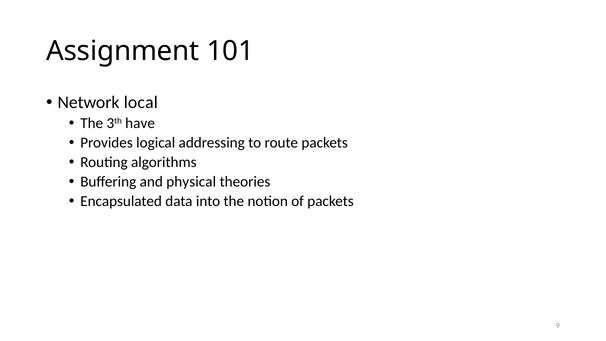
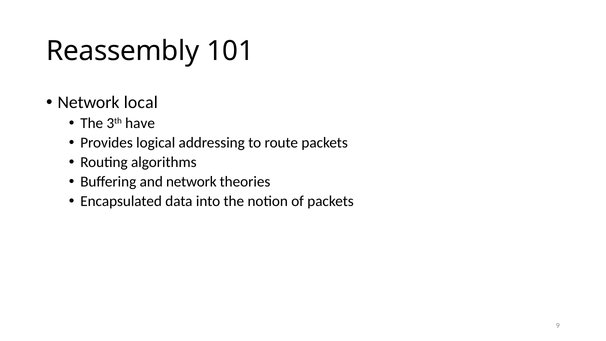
Assignment: Assignment -> Reassembly
and physical: physical -> network
